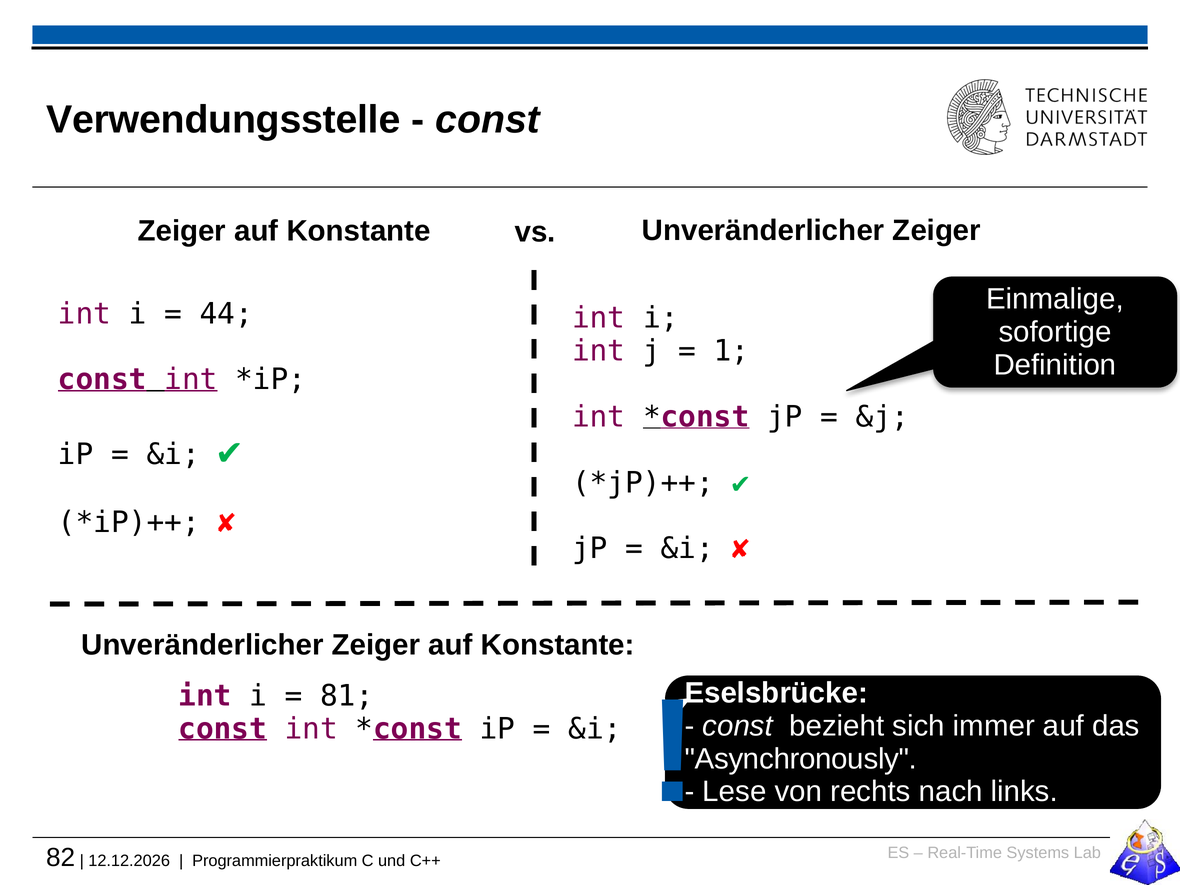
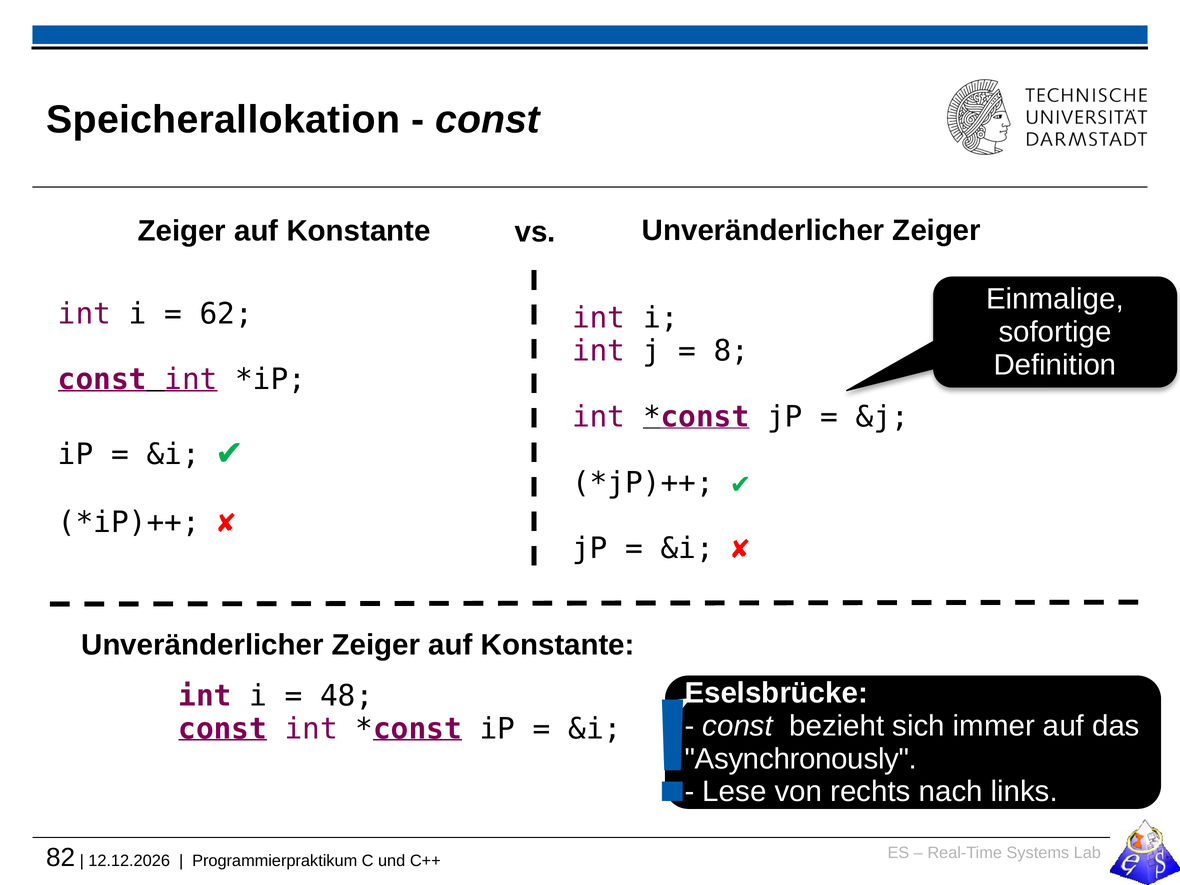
Verwendungsstelle: Verwendungsstelle -> Speicherallokation
44: 44 -> 62
1: 1 -> 8
81: 81 -> 48
